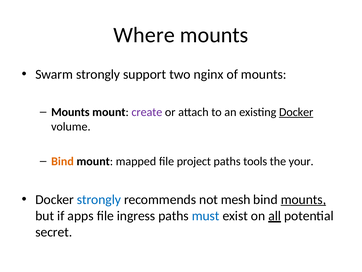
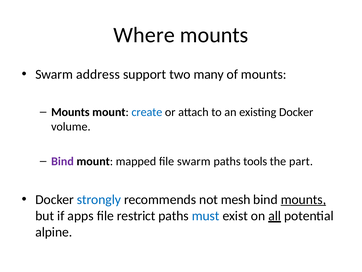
Swarm strongly: strongly -> address
nginx: nginx -> many
create colour: purple -> blue
Docker at (296, 112) underline: present -> none
Bind at (62, 161) colour: orange -> purple
file project: project -> swarm
your: your -> part
ingress: ingress -> restrict
secret: secret -> alpine
